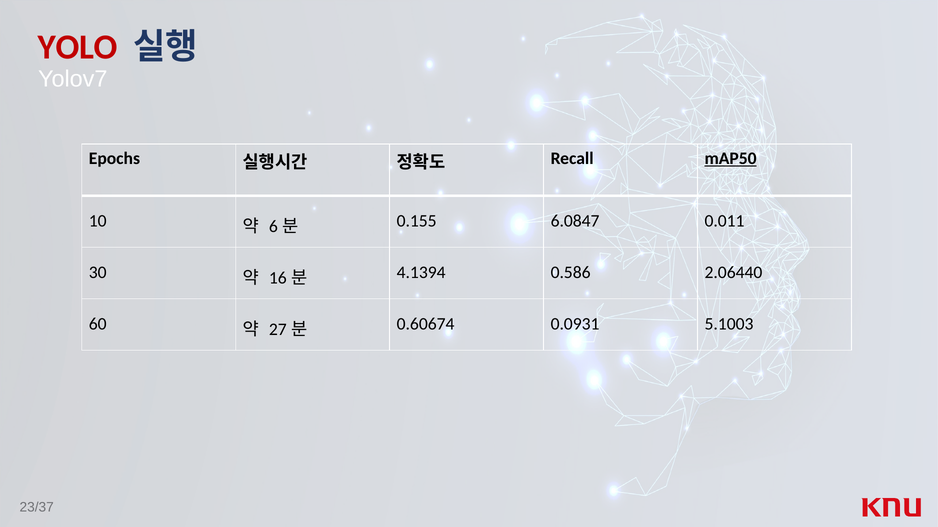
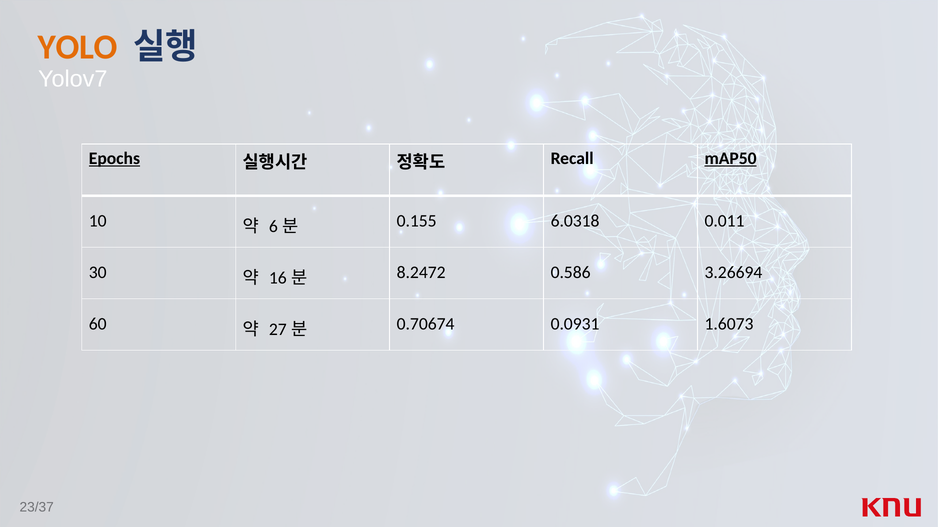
YOLO colour: red -> orange
Epochs underline: none -> present
6.0847: 6.0847 -> 6.0318
4.1394: 4.1394 -> 8.2472
2.06440: 2.06440 -> 3.26694
0.60674: 0.60674 -> 0.70674
5.1003: 5.1003 -> 1.6073
